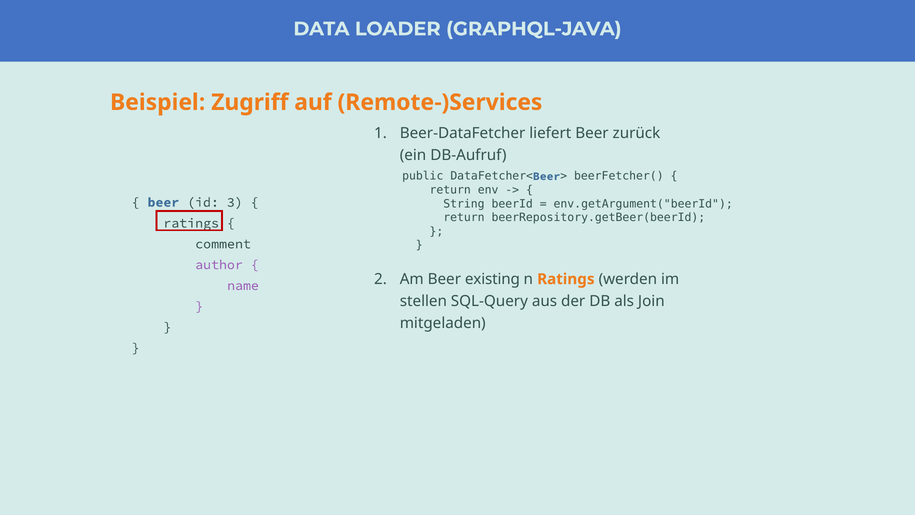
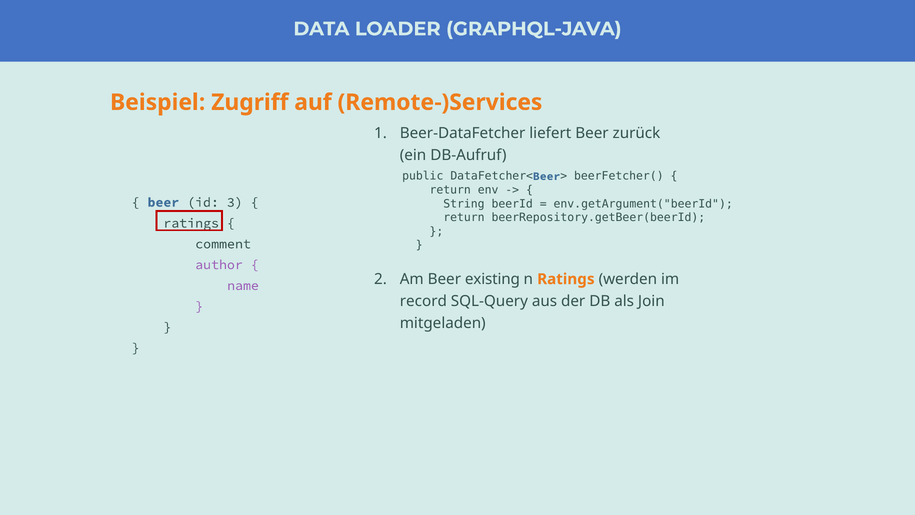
stellen: stellen -> record
